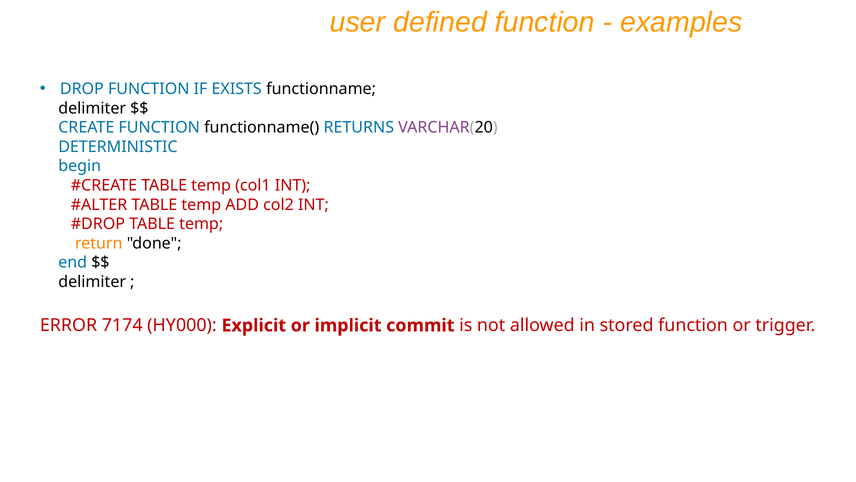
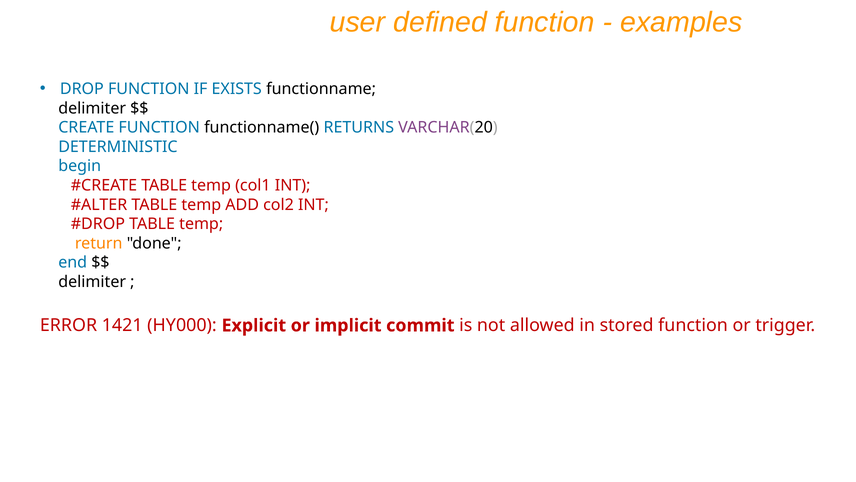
7174: 7174 -> 1421
